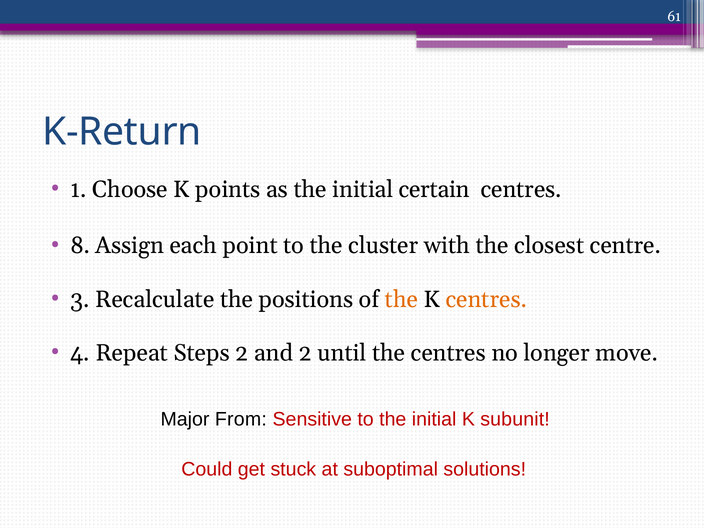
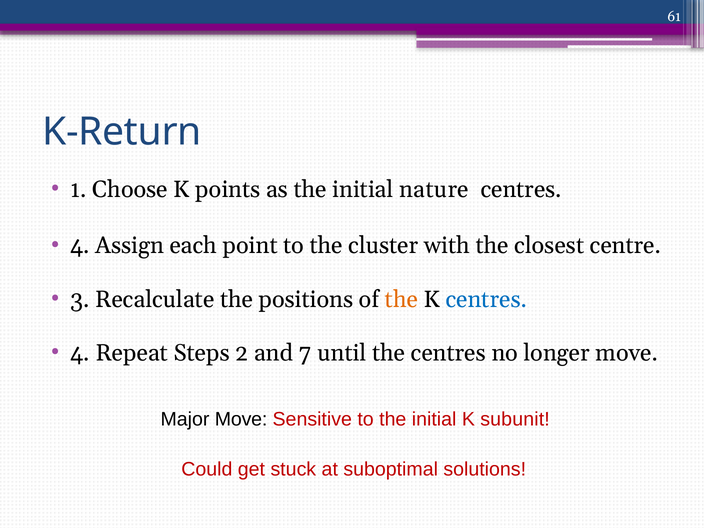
certain: certain -> nature
8 at (80, 246): 8 -> 4
centres at (486, 299) colour: orange -> blue
and 2: 2 -> 7
Major From: From -> Move
